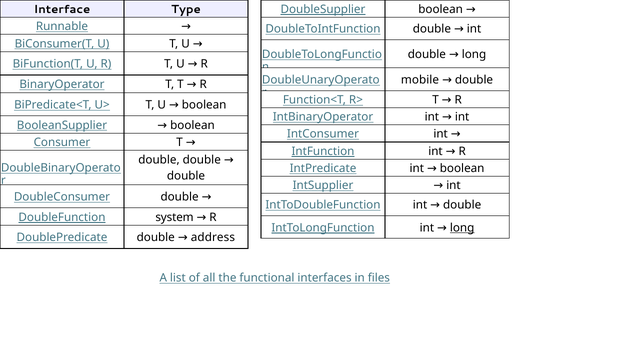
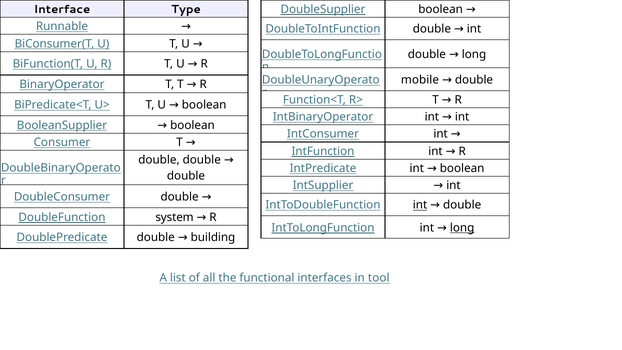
int at (420, 205) underline: none -> present
address: address -> building
files: files -> tool
